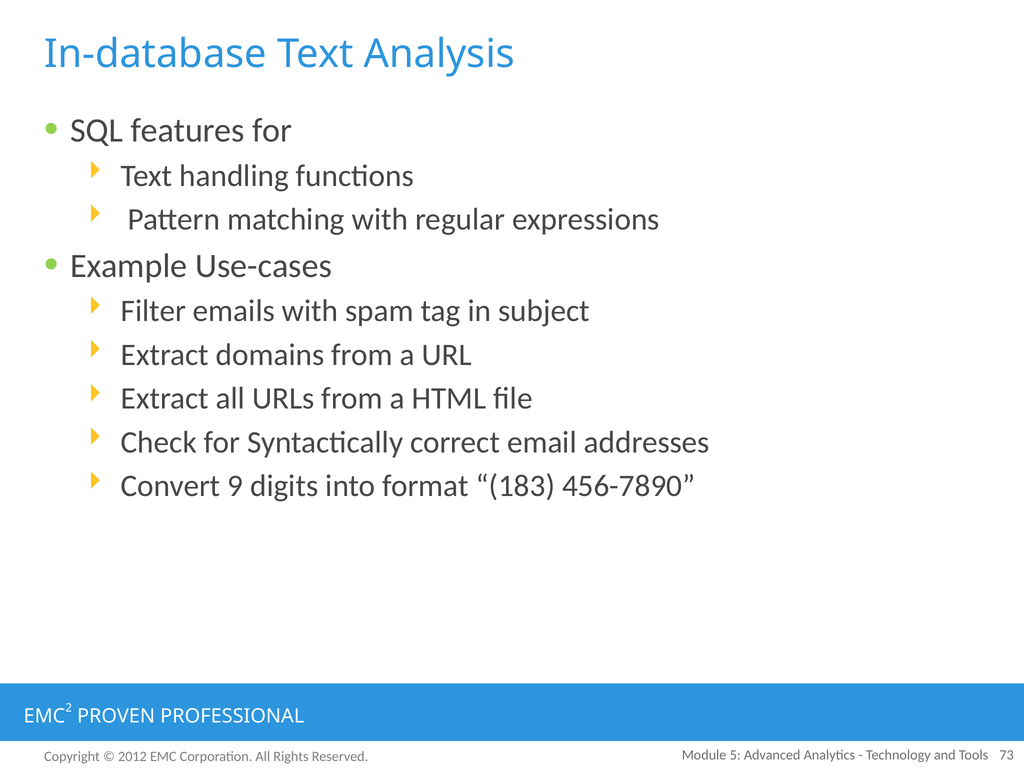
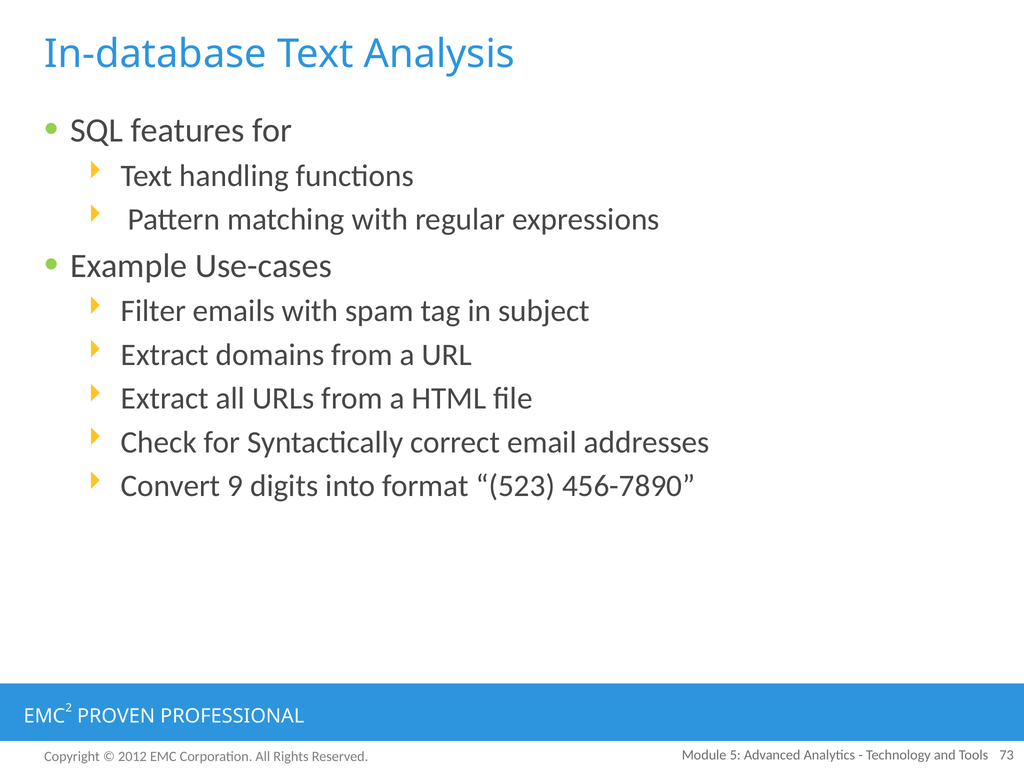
183: 183 -> 523
